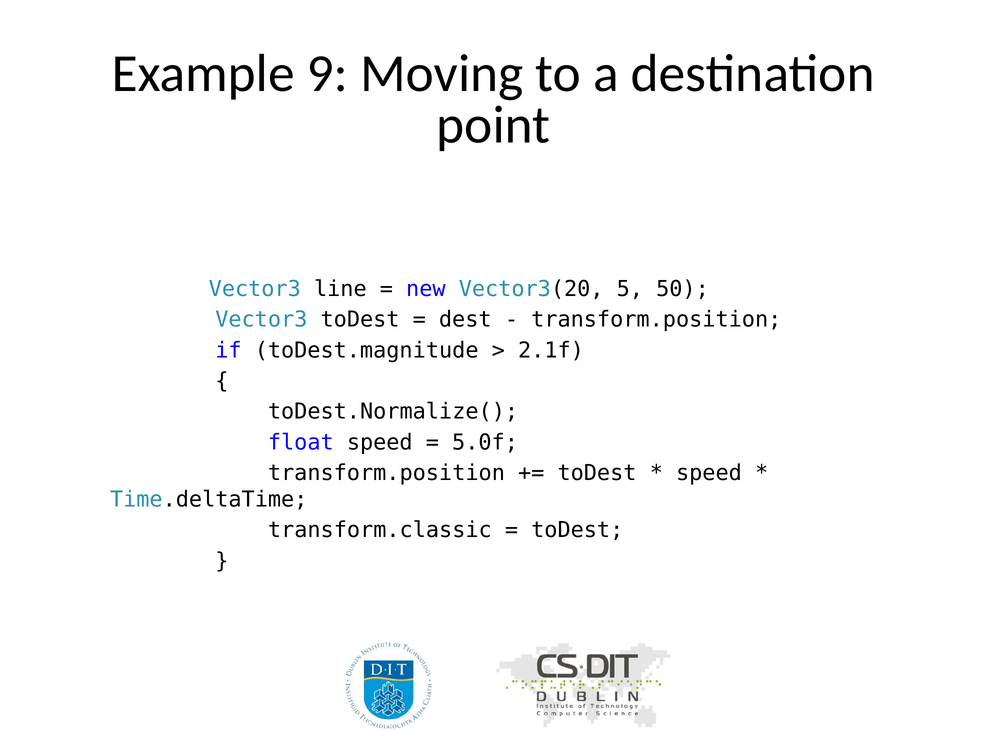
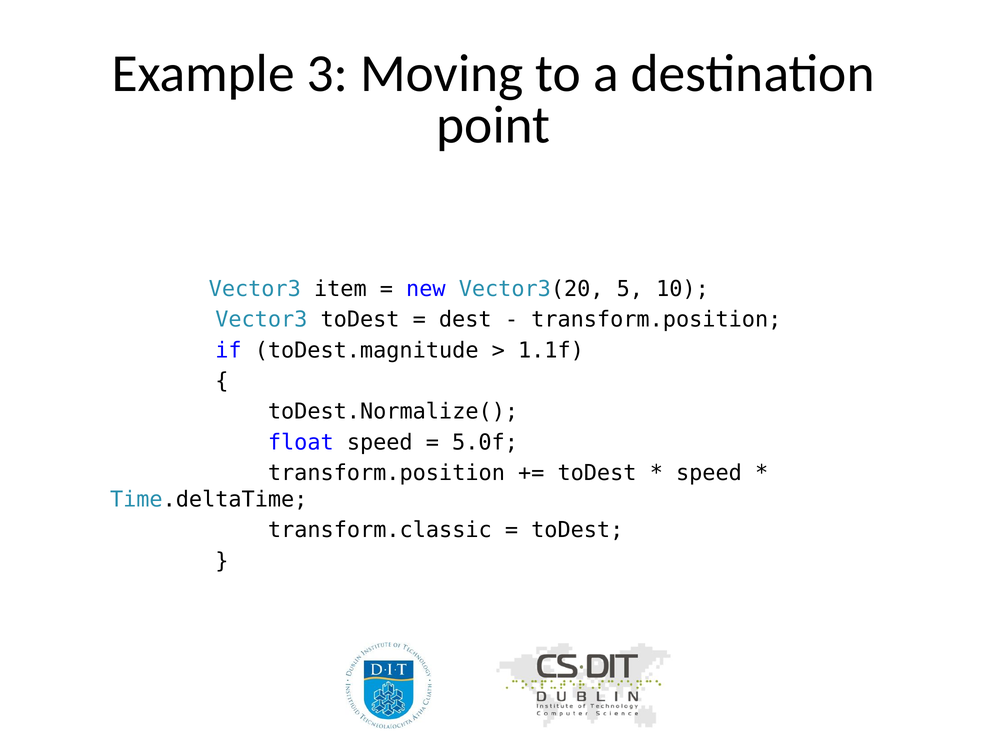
9: 9 -> 3
line: line -> item
50: 50 -> 10
2.1f: 2.1f -> 1.1f
